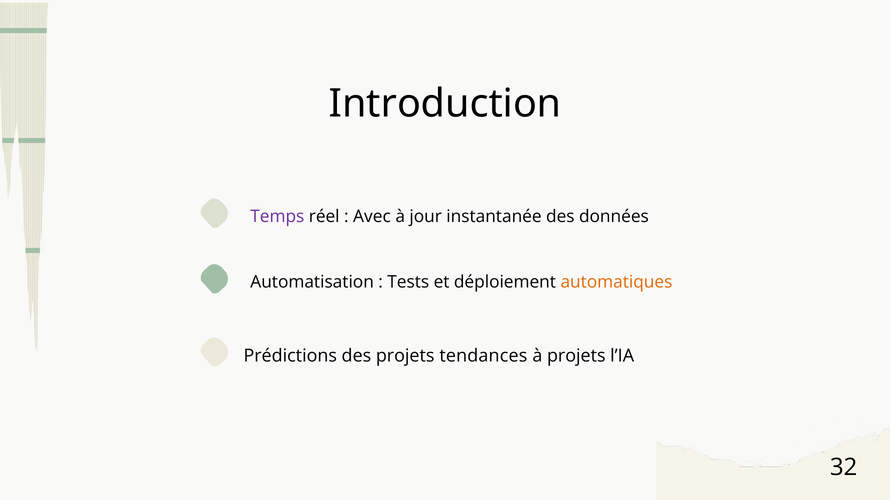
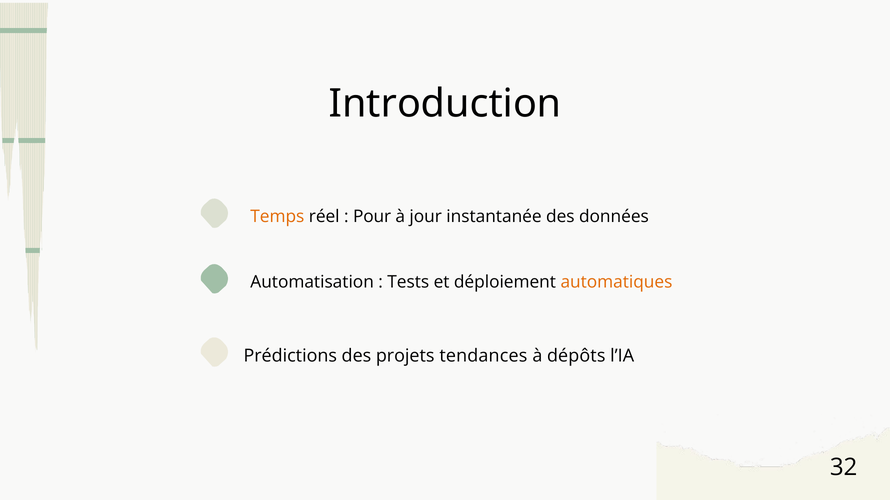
Temps colour: purple -> orange
Avec: Avec -> Pour
à projets: projets -> dépôts
